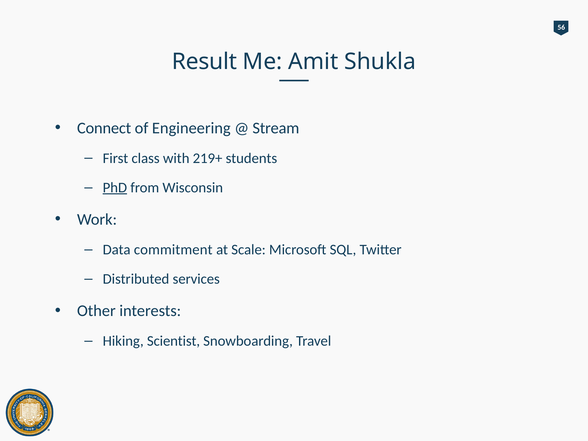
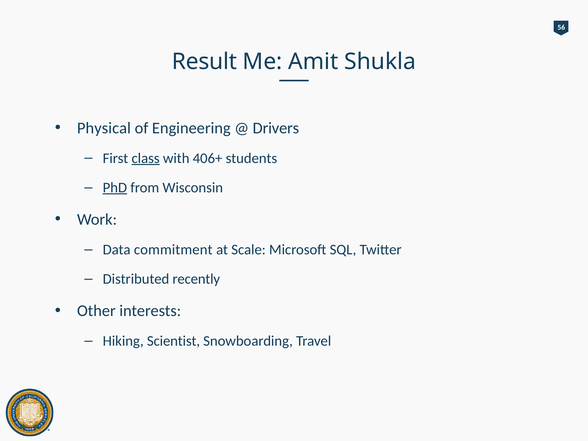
Connect: Connect -> Physical
Stream: Stream -> Drivers
class underline: none -> present
219+: 219+ -> 406+
services: services -> recently
